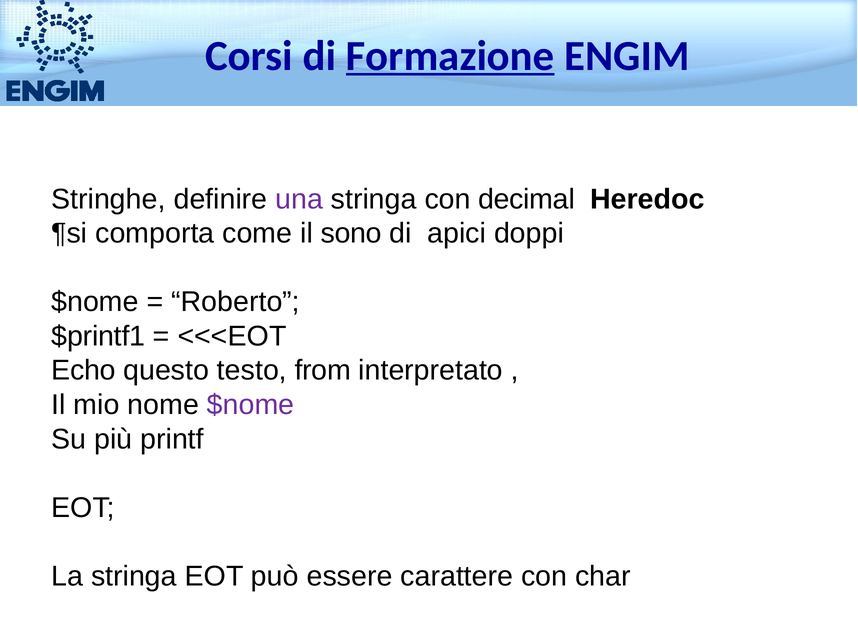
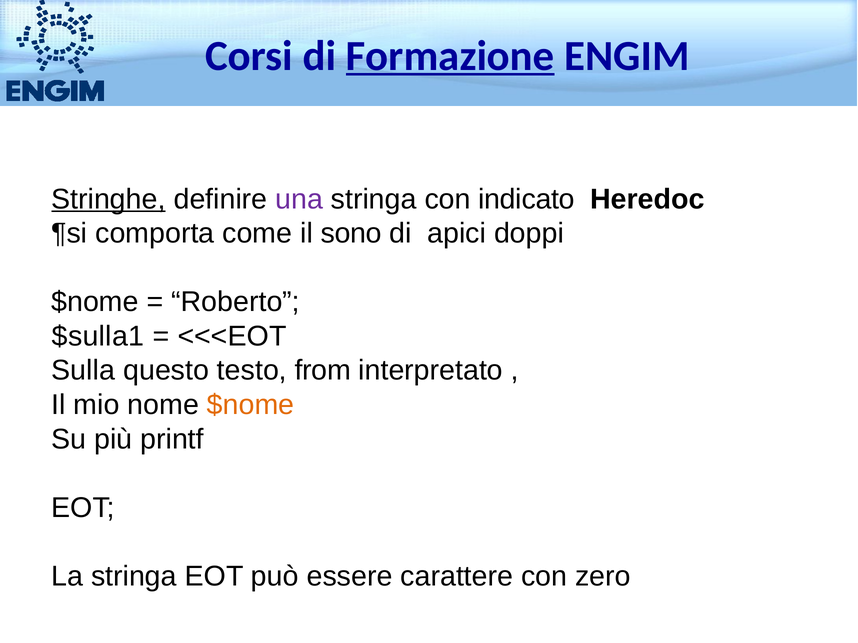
Stringhe underline: none -> present
decimal: decimal -> indicato
$printf1: $printf1 -> $sulla1
Echo: Echo -> Sulla
$nome at (251, 405) colour: purple -> orange
char: char -> zero
